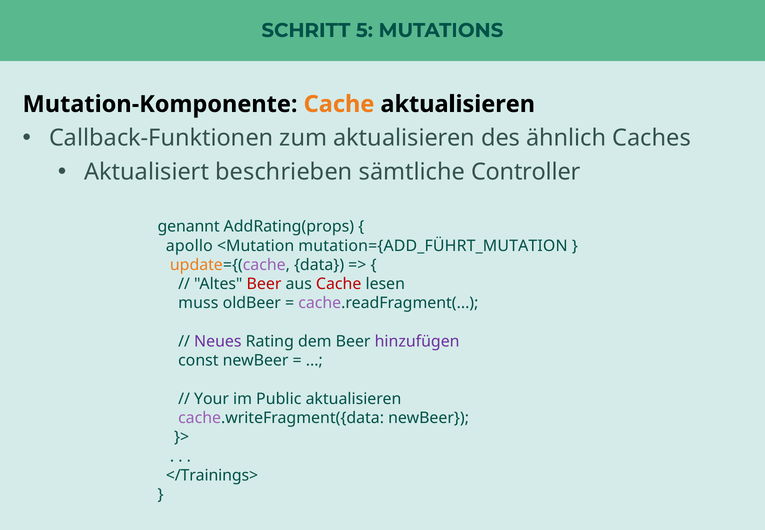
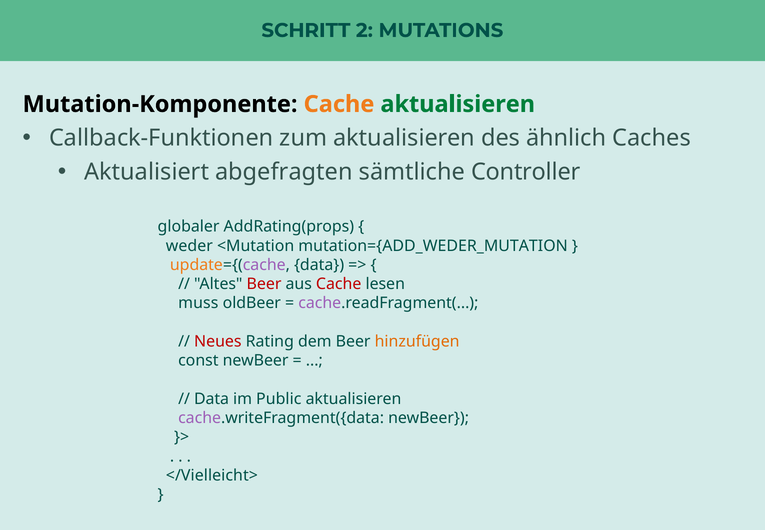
5: 5 -> 2
aktualisieren at (458, 104) colour: black -> green
beschrieben: beschrieben -> abgefragten
genannt: genannt -> globaler
apollo: apollo -> weder
mutation={ADD_FÜHRT_MUTATION: mutation={ADD_FÜHRT_MUTATION -> mutation={ADD_WEDER_MUTATION
Neues colour: purple -> red
hinzufügen colour: purple -> orange
Your at (212, 399): Your -> Data
</Trainings>: </Trainings> -> </Vielleicht>
